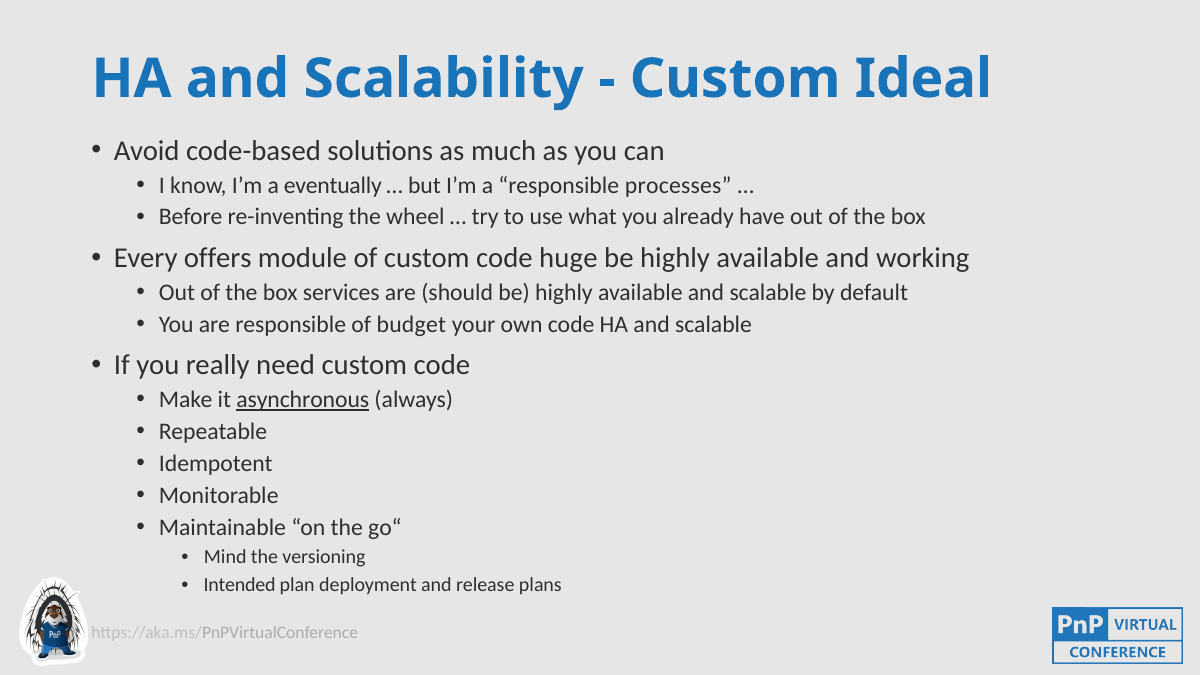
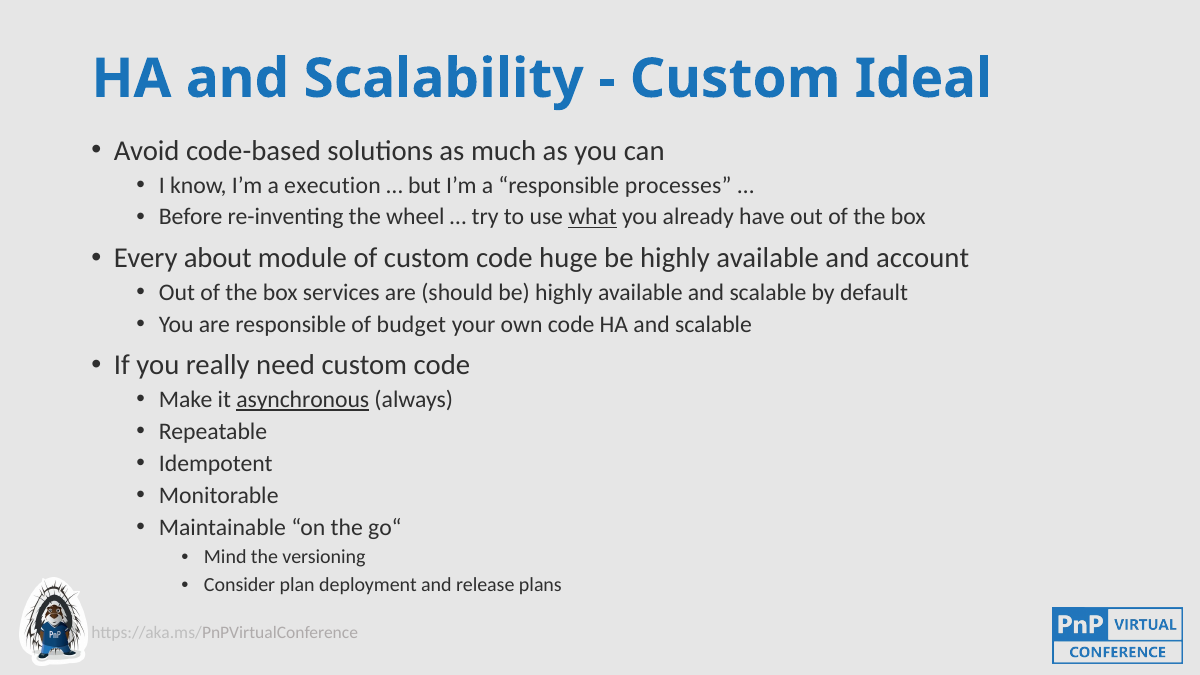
eventually: eventually -> execution
what underline: none -> present
offers: offers -> about
working: working -> account
Intended: Intended -> Consider
